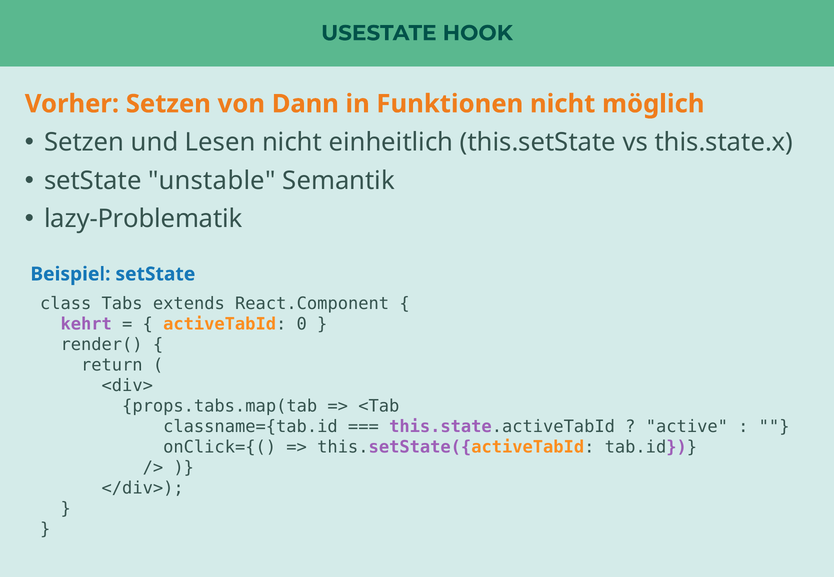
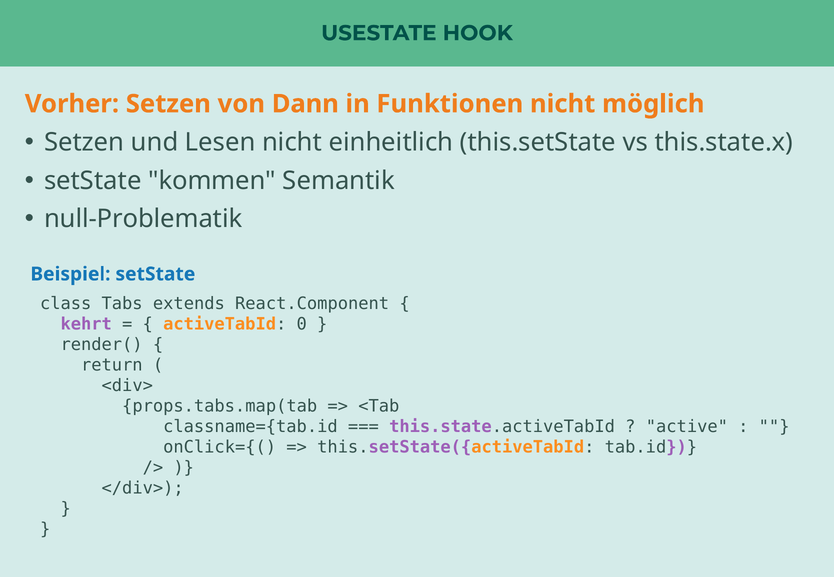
unstable: unstable -> kommen
lazy-Problematik: lazy-Problematik -> null-Problematik
